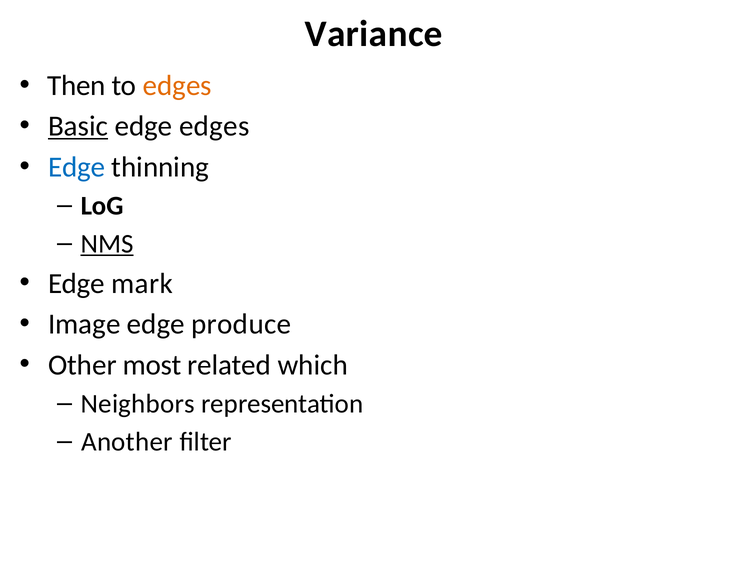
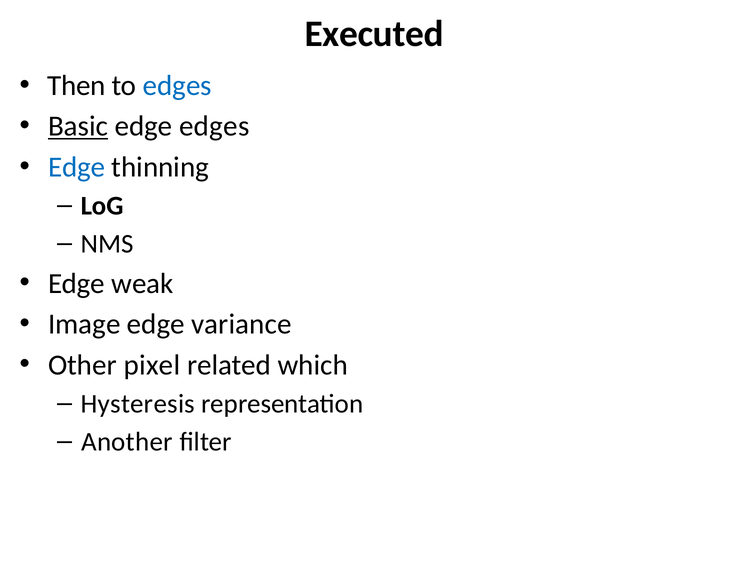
Variance: Variance -> Executed
edges at (177, 86) colour: orange -> blue
NMS underline: present -> none
mark: mark -> weak
produce: produce -> variance
most: most -> pixel
Neighbors: Neighbors -> Hysteresis
